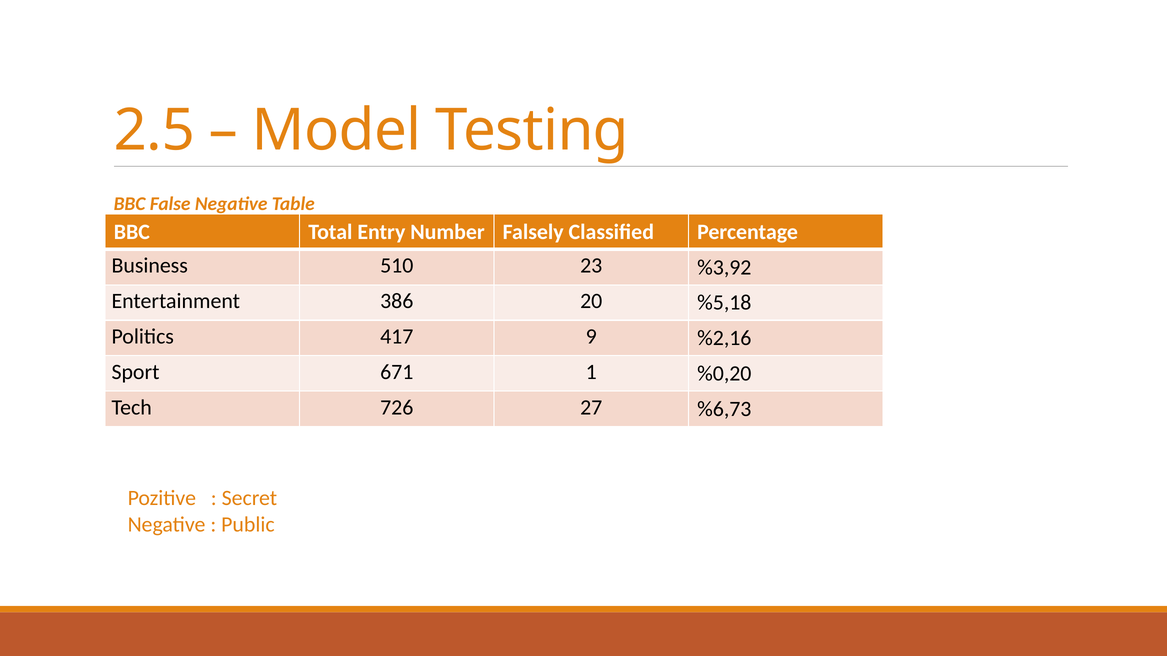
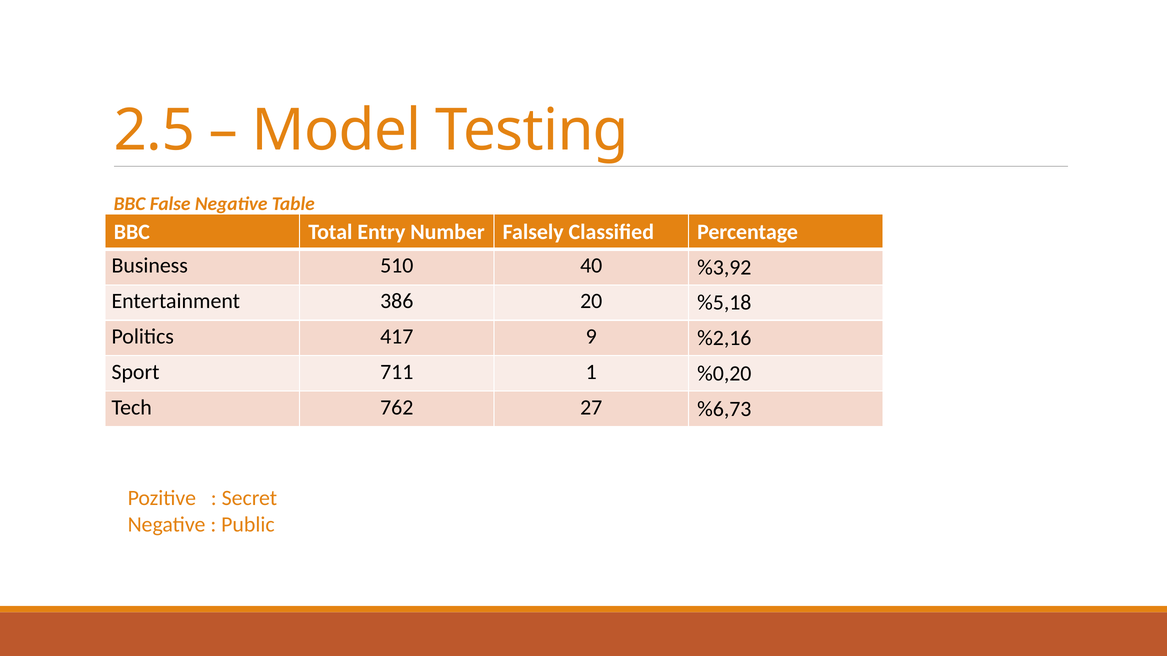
23: 23 -> 40
671: 671 -> 711
726: 726 -> 762
